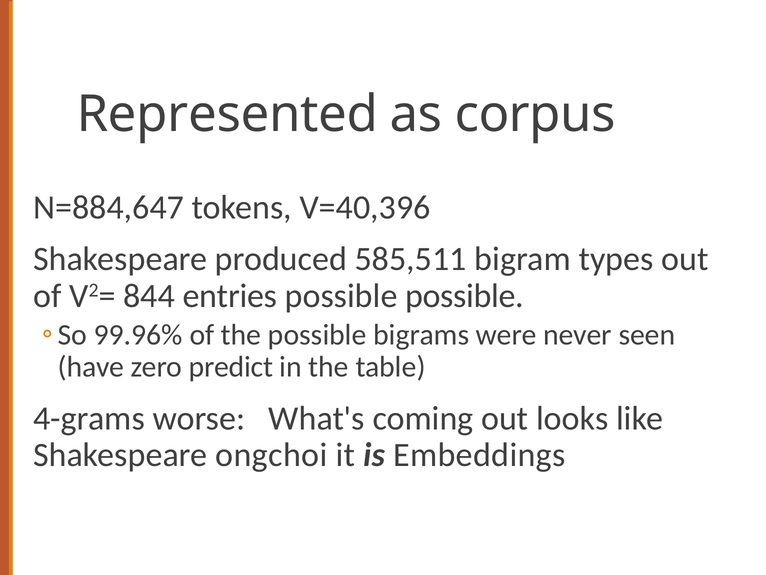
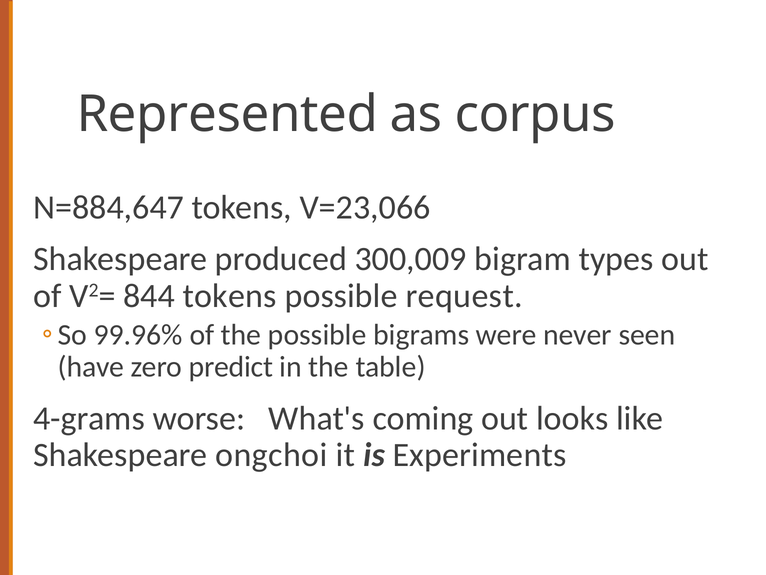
V=40,396: V=40,396 -> V=23,066
585,511: 585,511 -> 300,009
844 entries: entries -> tokens
possible possible: possible -> request
Embeddings: Embeddings -> Experiments
